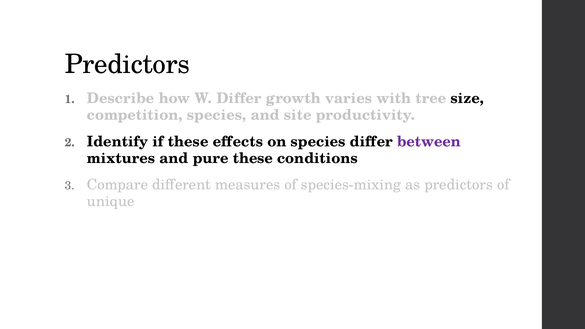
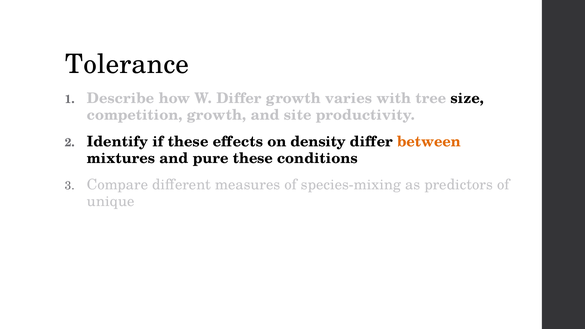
Predictors at (127, 64): Predictors -> Tolerance
competition species: species -> growth
on species: species -> density
between colour: purple -> orange
